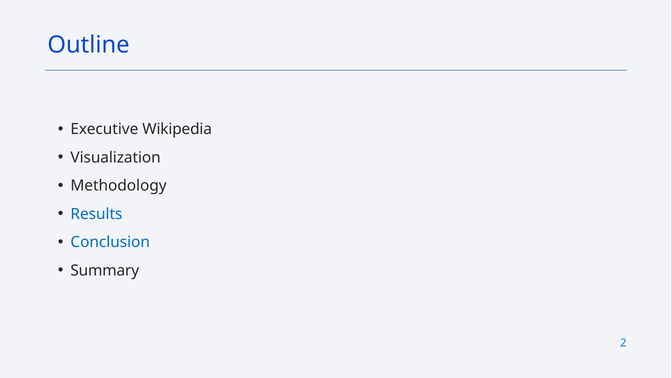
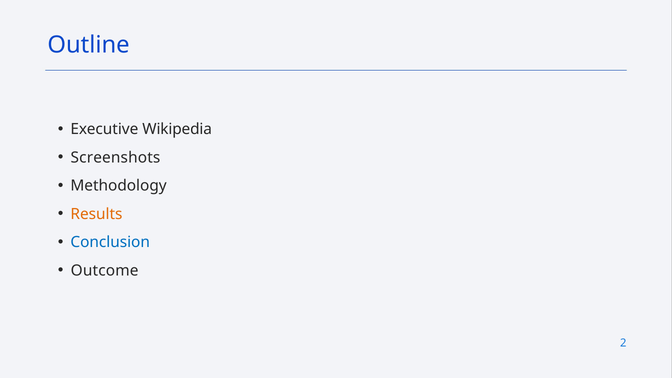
Visualization: Visualization -> Screenshots
Results colour: blue -> orange
Summary: Summary -> Outcome
